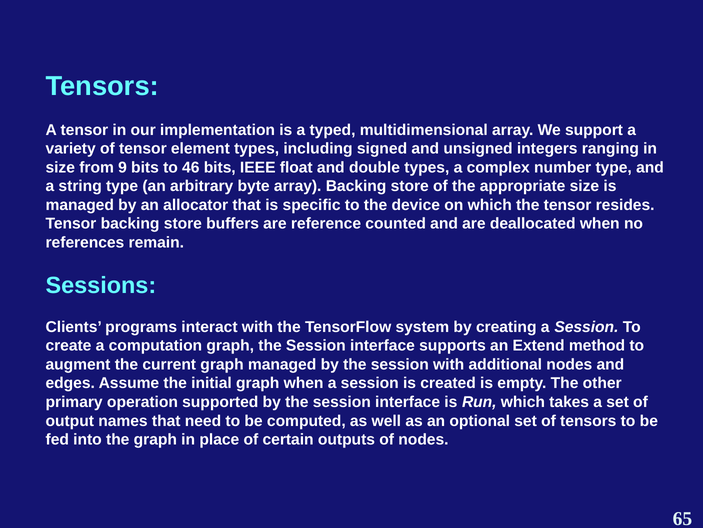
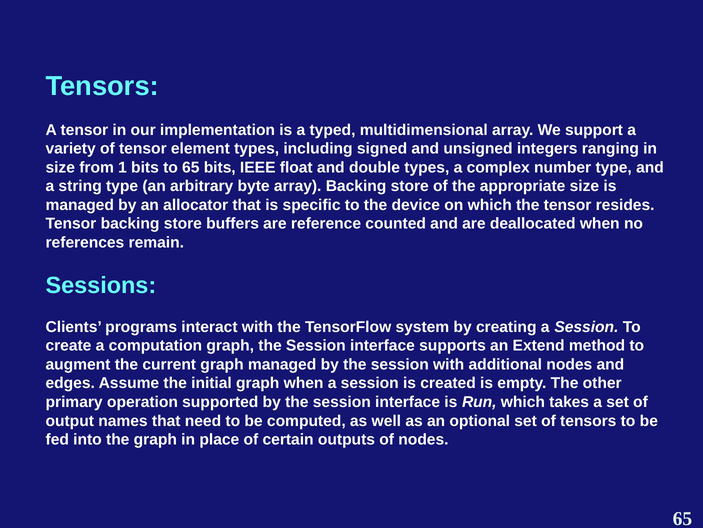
9: 9 -> 1
to 46: 46 -> 65
